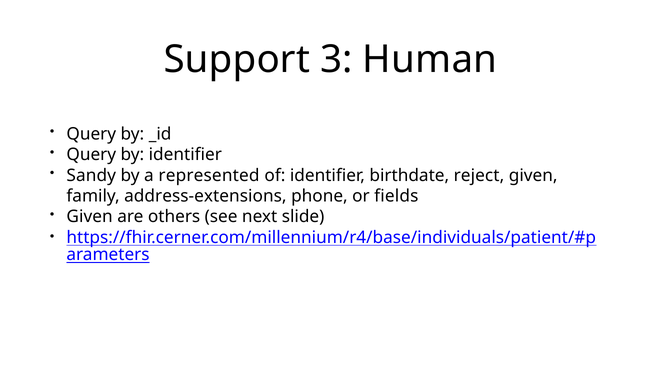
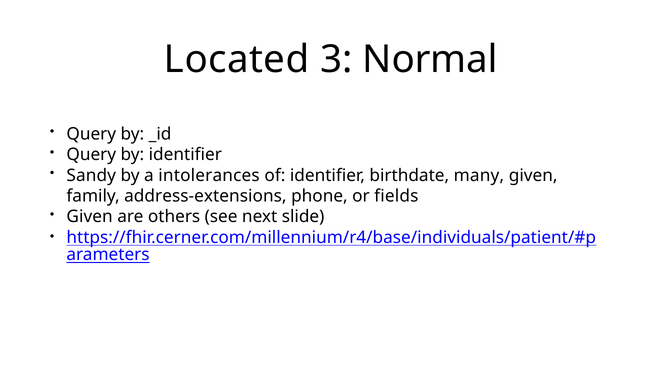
Support: Support -> Located
Human: Human -> Normal
represented: represented -> intolerances
reject: reject -> many
